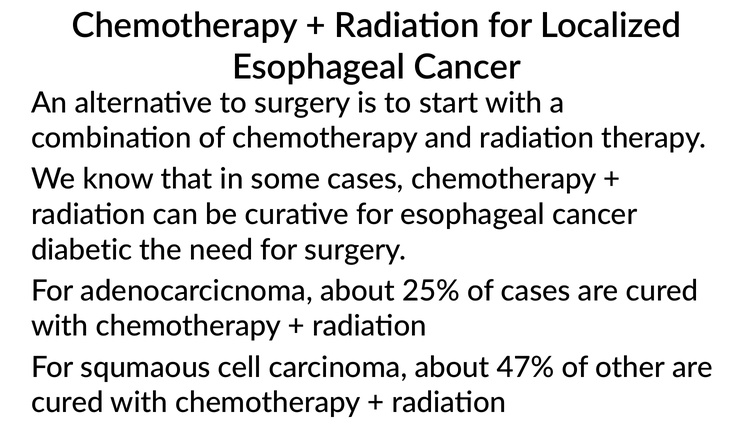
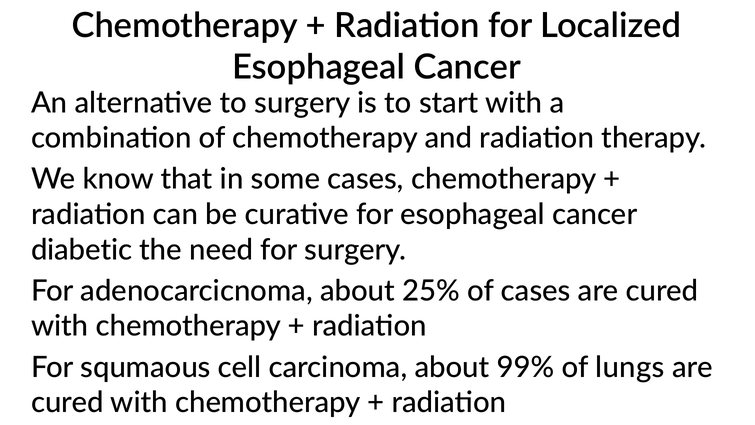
47%: 47% -> 99%
other: other -> lungs
